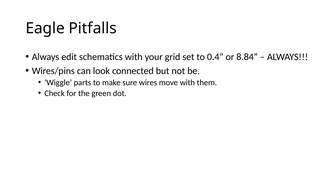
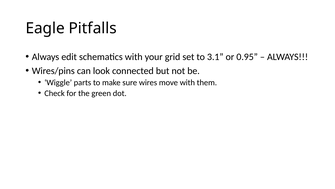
0.4: 0.4 -> 3.1
8.84: 8.84 -> 0.95
